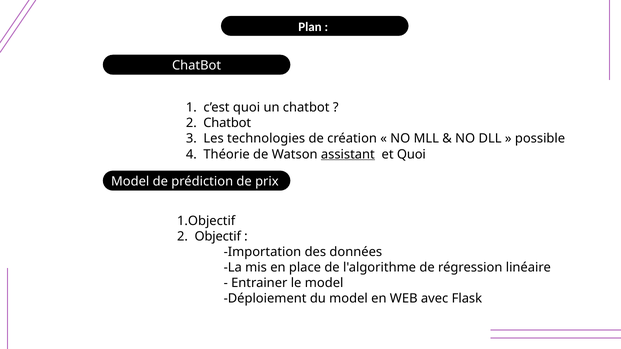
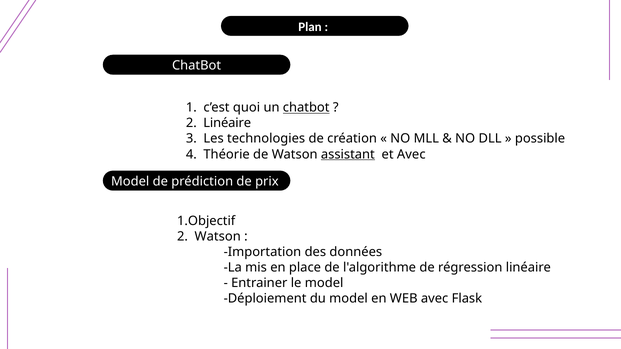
chatbot at (306, 108) underline: none -> present
Chatbot at (227, 123): Chatbot -> Linéaire
et Quoi: Quoi -> Avec
Objectif at (218, 236): Objectif -> Watson
